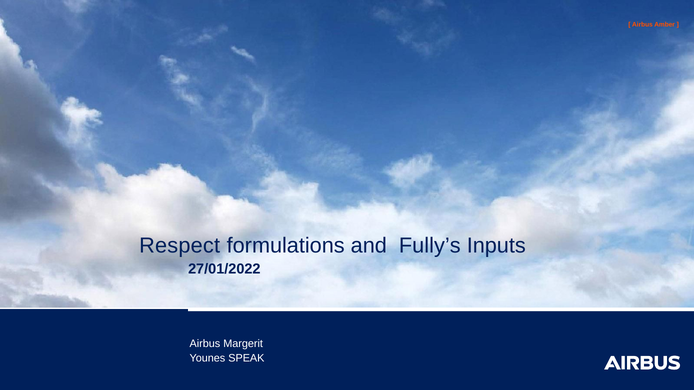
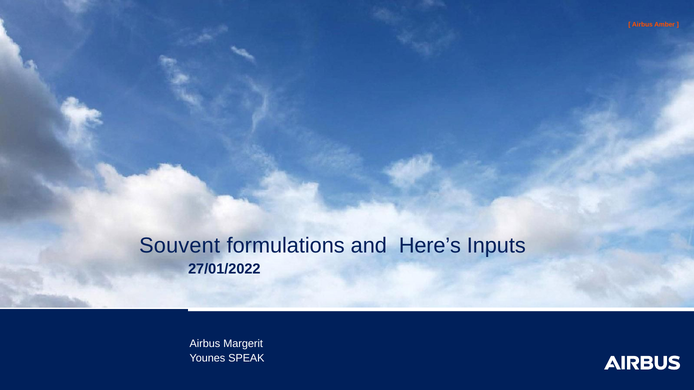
Respect: Respect -> Souvent
Fully’s: Fully’s -> Here’s
